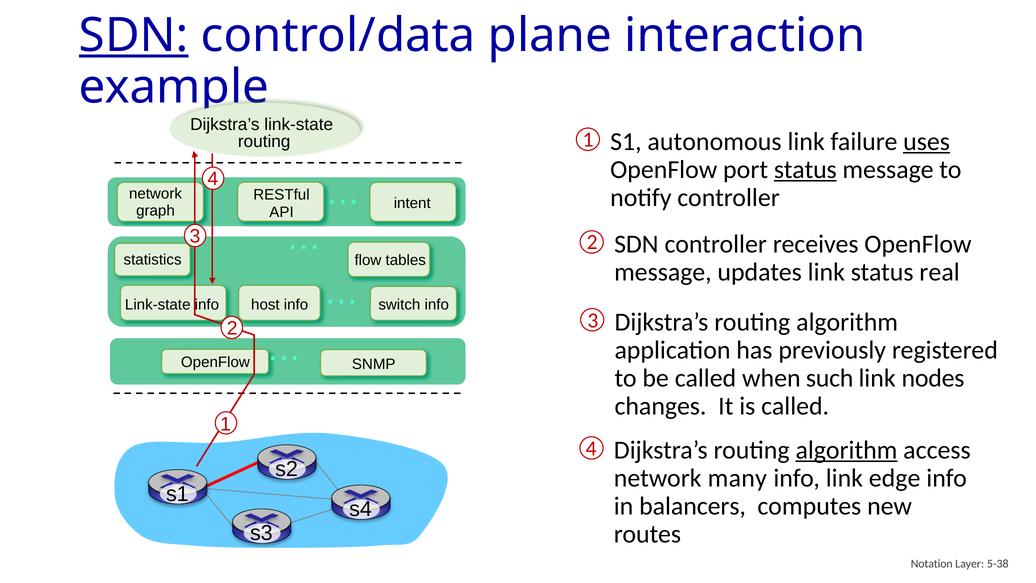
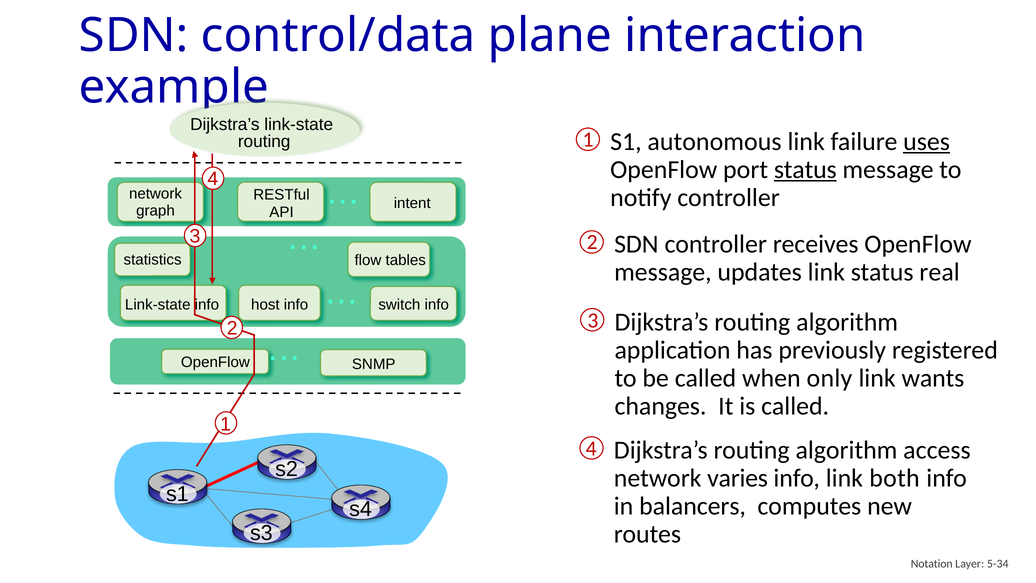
SDN at (134, 36) underline: present -> none
such: such -> only
nodes: nodes -> wants
algorithm at (846, 450) underline: present -> none
many: many -> varies
edge: edge -> both
5-38: 5-38 -> 5-34
